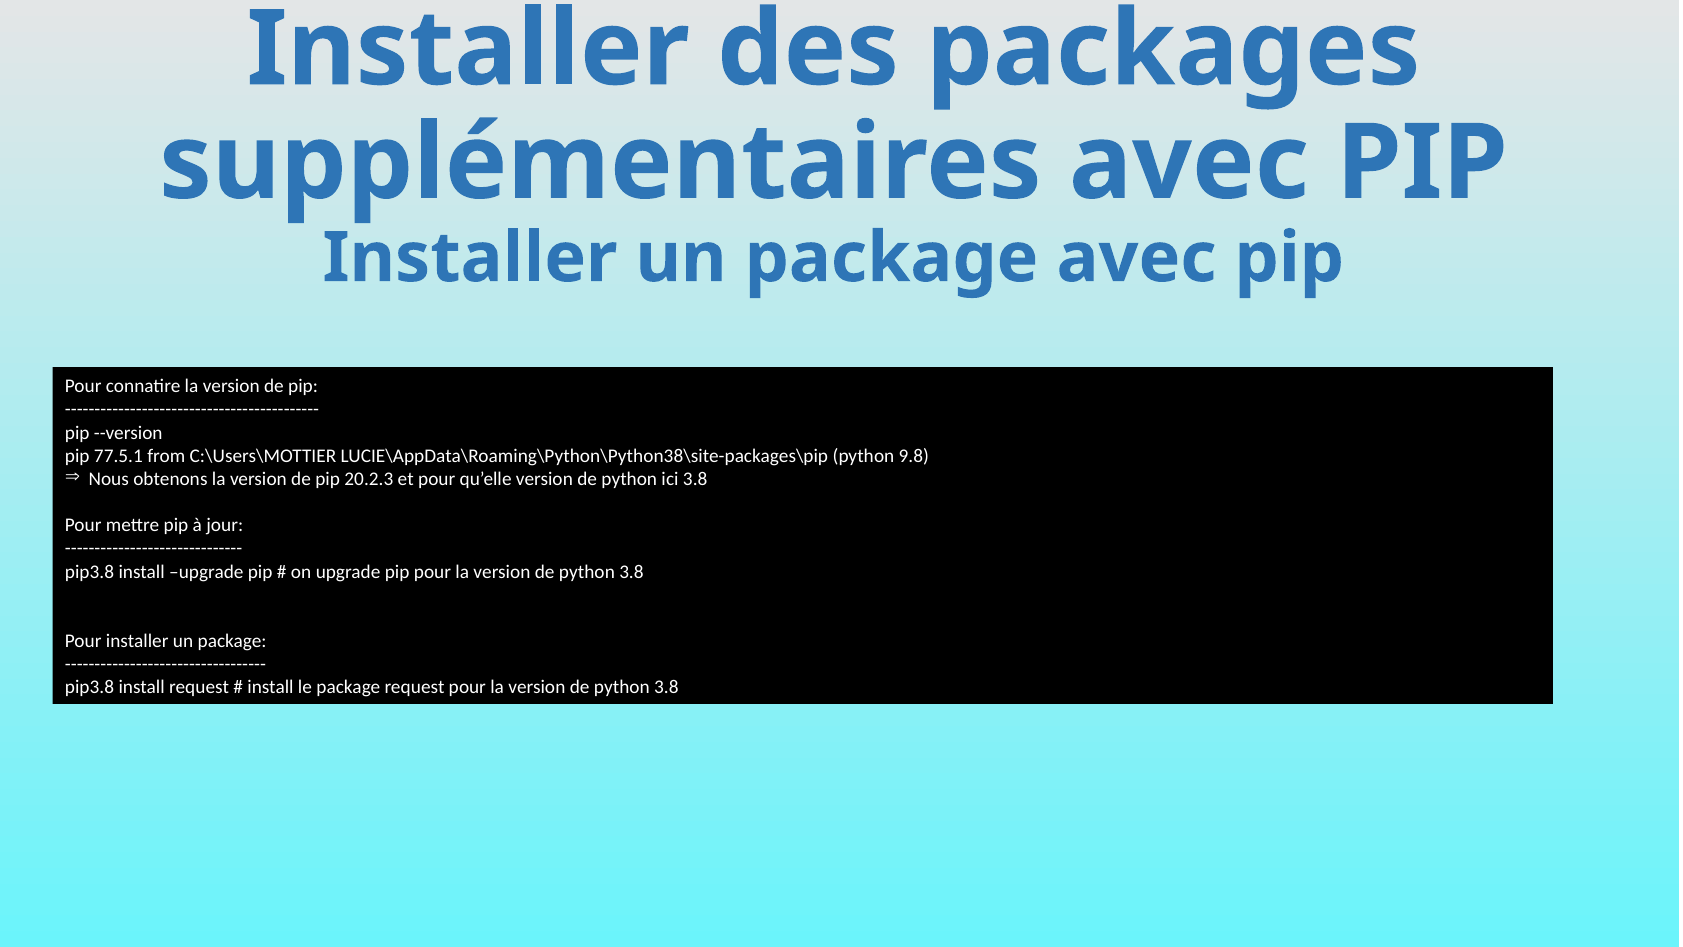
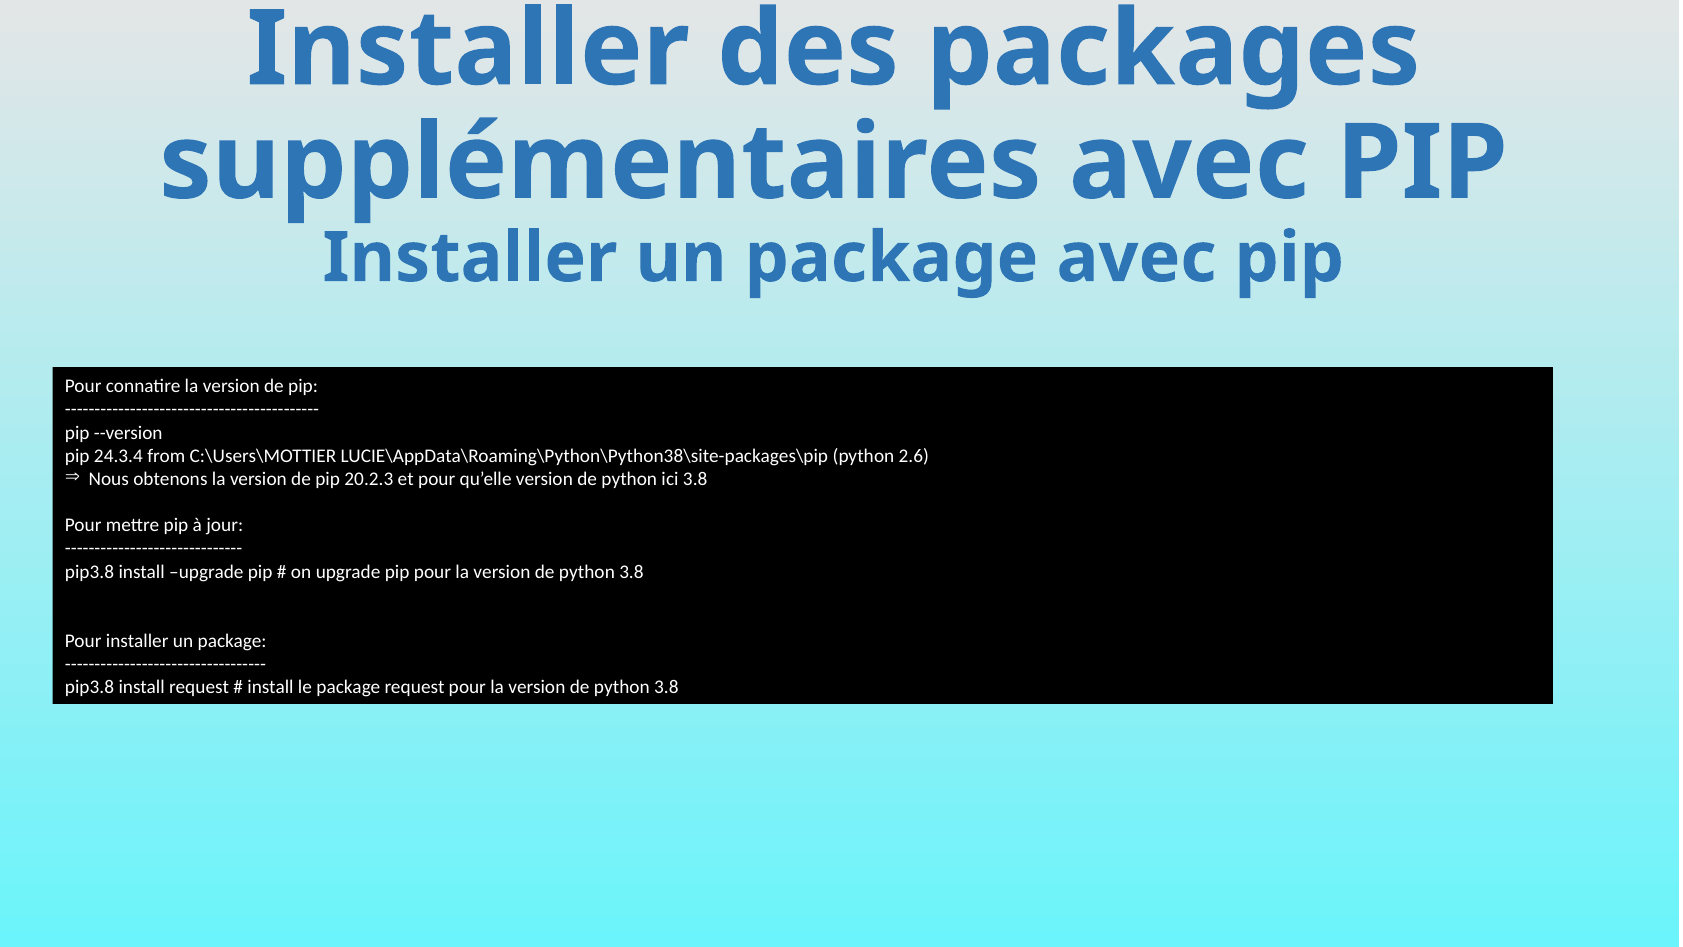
77.5.1: 77.5.1 -> 24.3.4
9.8: 9.8 -> 2.6
